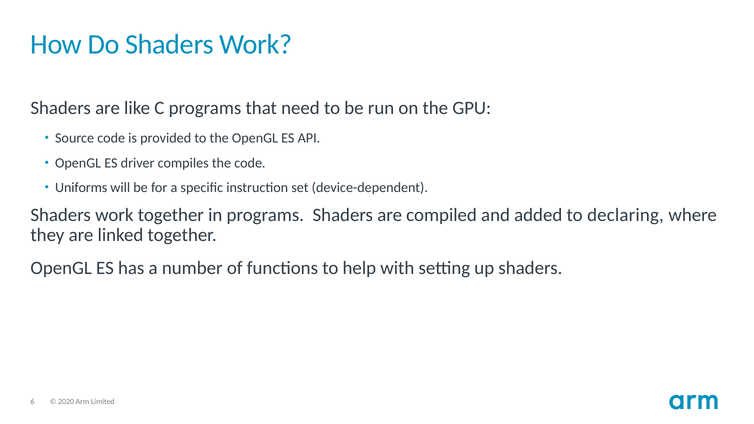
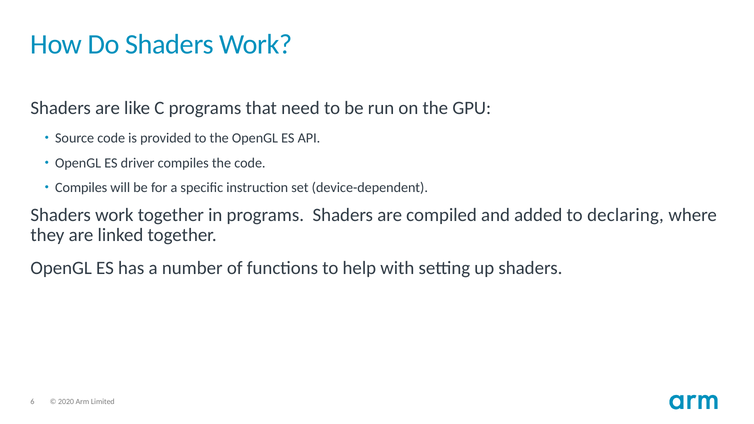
Uniforms at (81, 188): Uniforms -> Compiles
